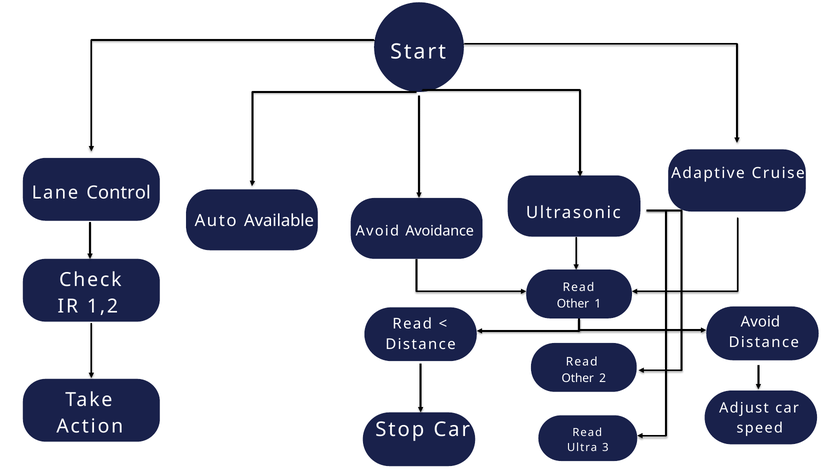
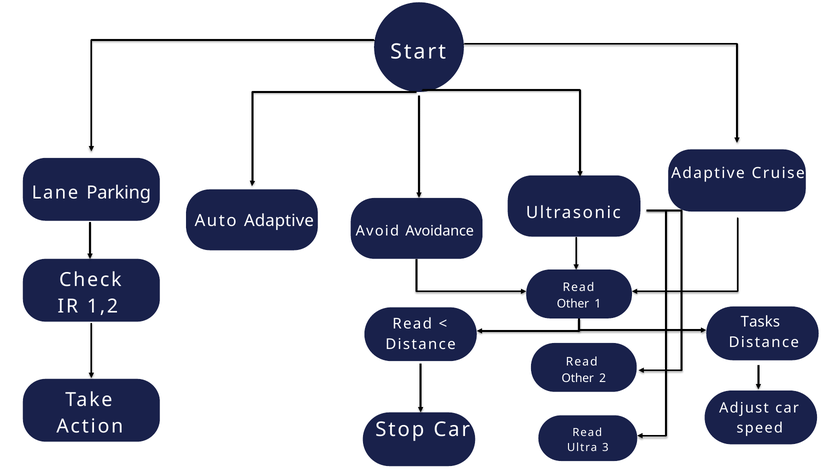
Control: Control -> Parking
Auto Available: Available -> Adaptive
Avoid at (760, 322): Avoid -> Tasks
